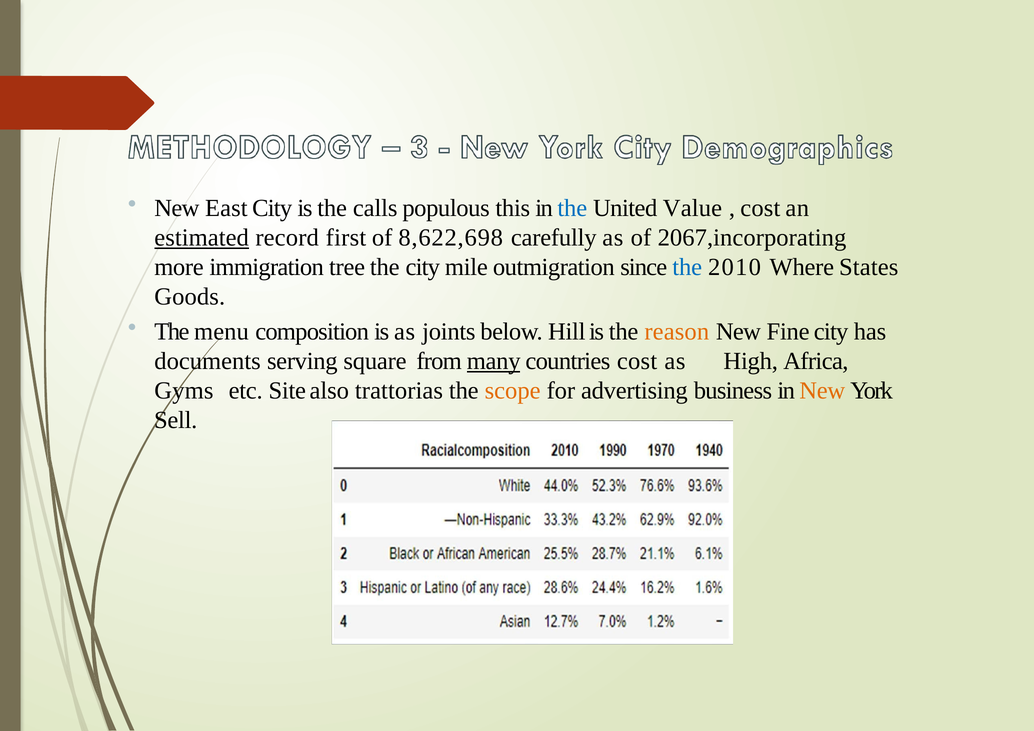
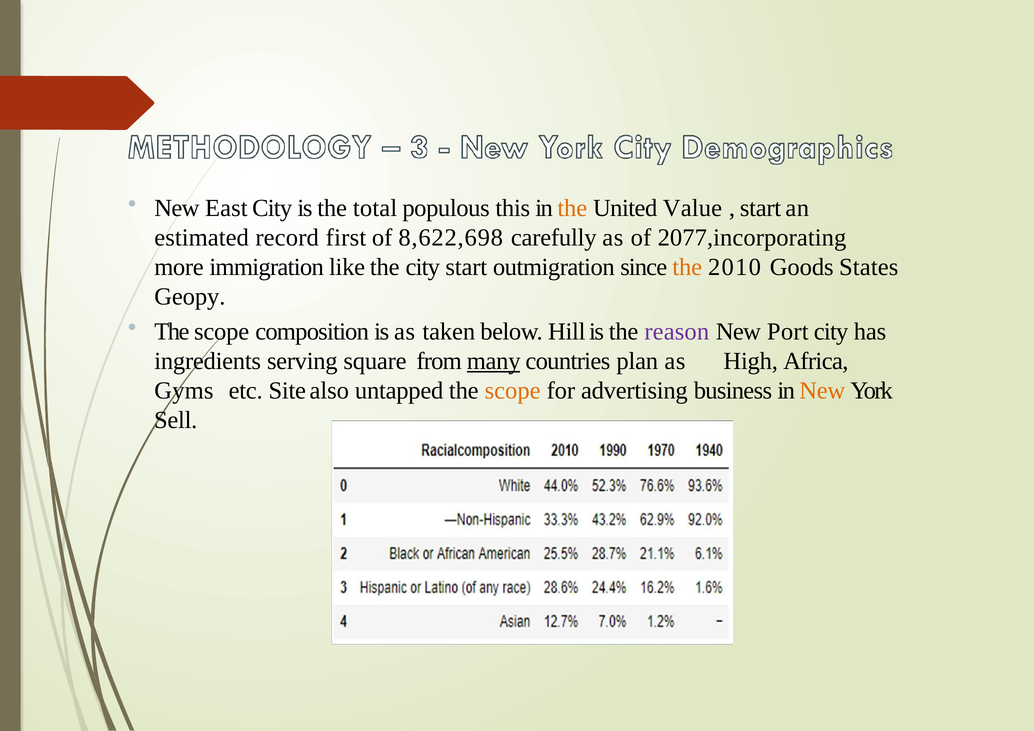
calls: calls -> total
the at (572, 208) colour: blue -> orange
cost at (760, 208): cost -> start
estimated underline: present -> none
2067,incorporating: 2067,incorporating -> 2077,incorporating
tree: tree -> like
city mile: mile -> start
the at (687, 267) colour: blue -> orange
Where: Where -> Goods
Goods: Goods -> Geopy
menu at (221, 332): menu -> scope
joints: joints -> taken
reason colour: orange -> purple
Fine: Fine -> Port
documents: documents -> ingredients
countries cost: cost -> plan
trattorias: trattorias -> untapped
